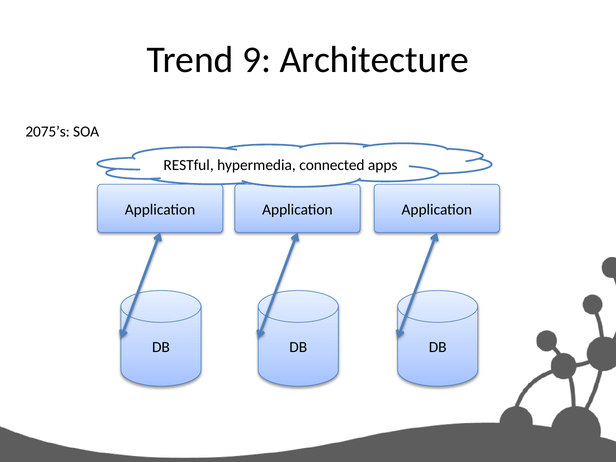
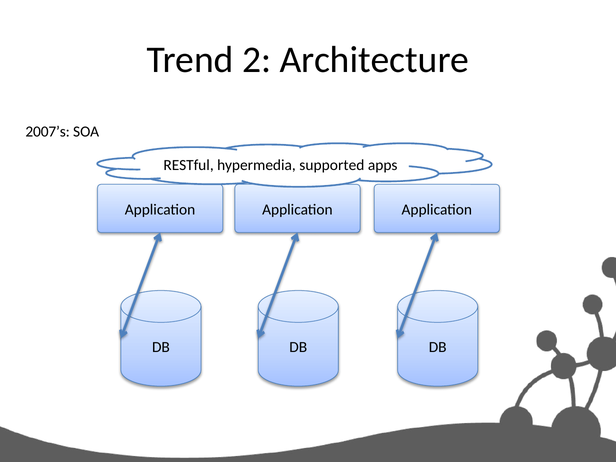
9: 9 -> 2
2075’s: 2075’s -> 2007’s
connected: connected -> supported
